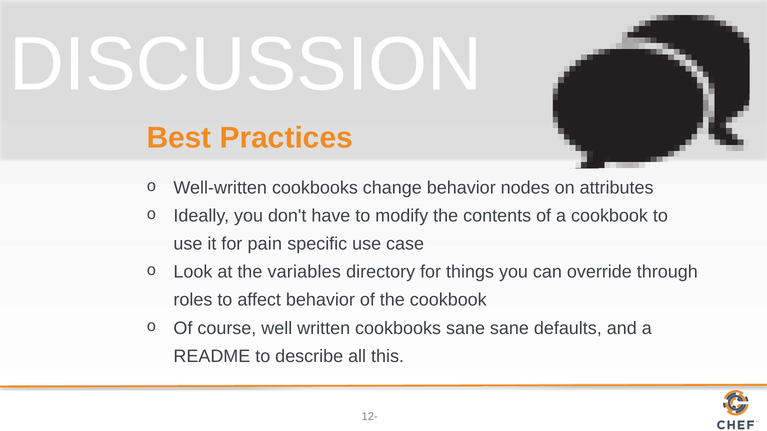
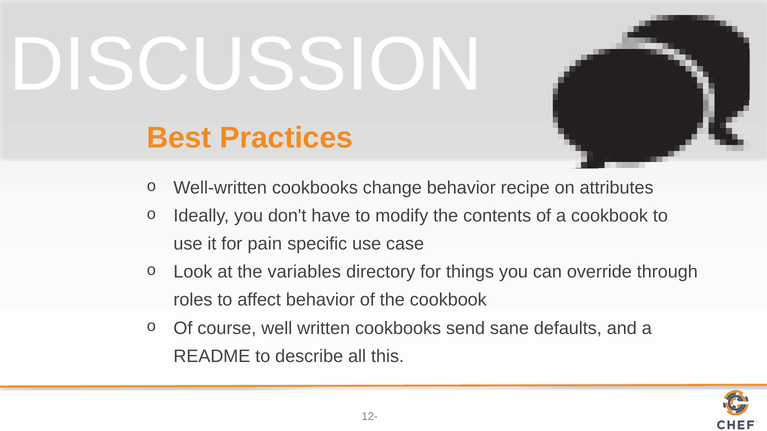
nodes: nodes -> recipe
cookbooks sane: sane -> send
